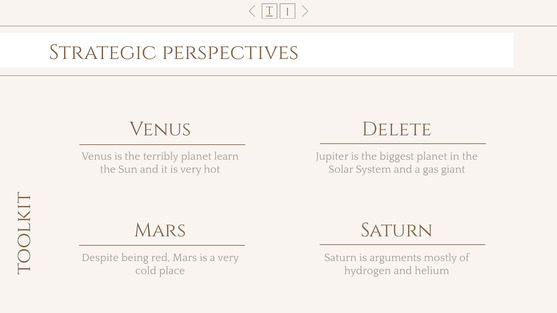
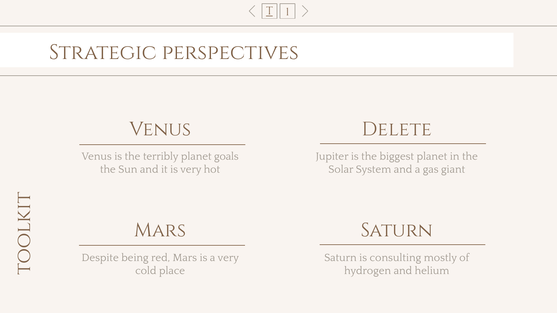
learn: learn -> goals
arguments: arguments -> consulting
